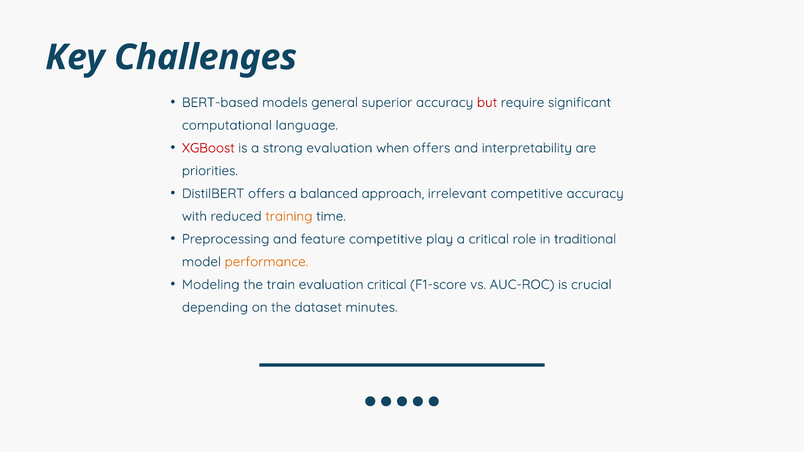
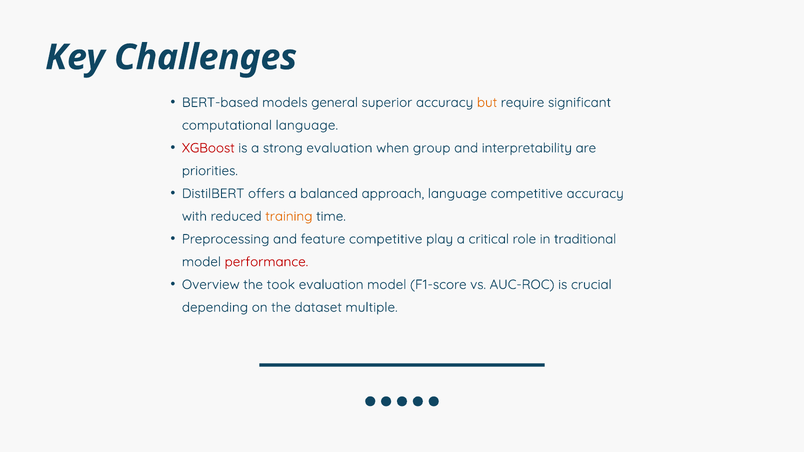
but colour: red -> orange
when offers: offers -> group
approach irrelevant: irrelevant -> language
performance colour: orange -> red
Modeling: Modeling -> Overview
train: train -> took
evaluation critical: critical -> model
minutes: minutes -> multiple
